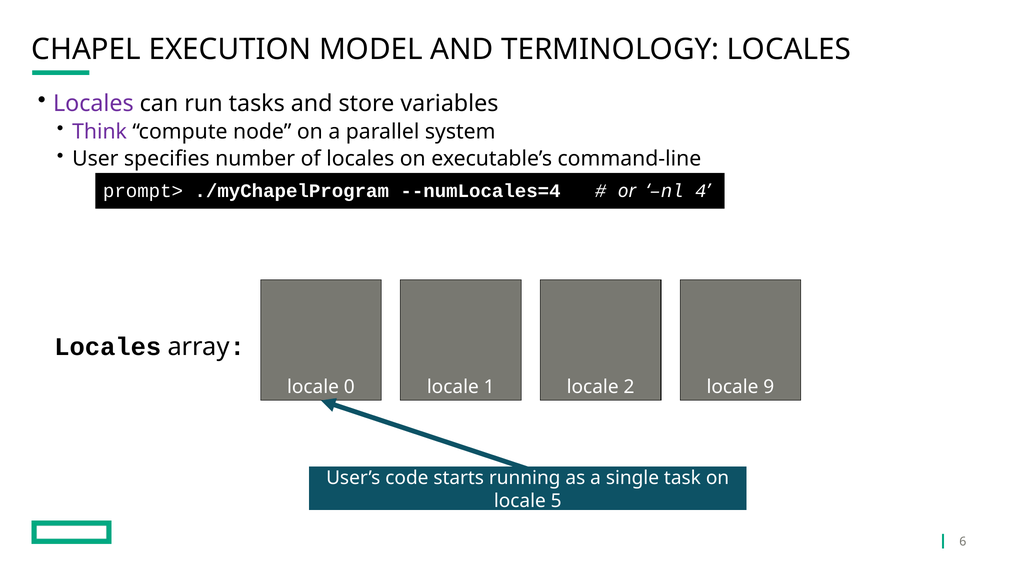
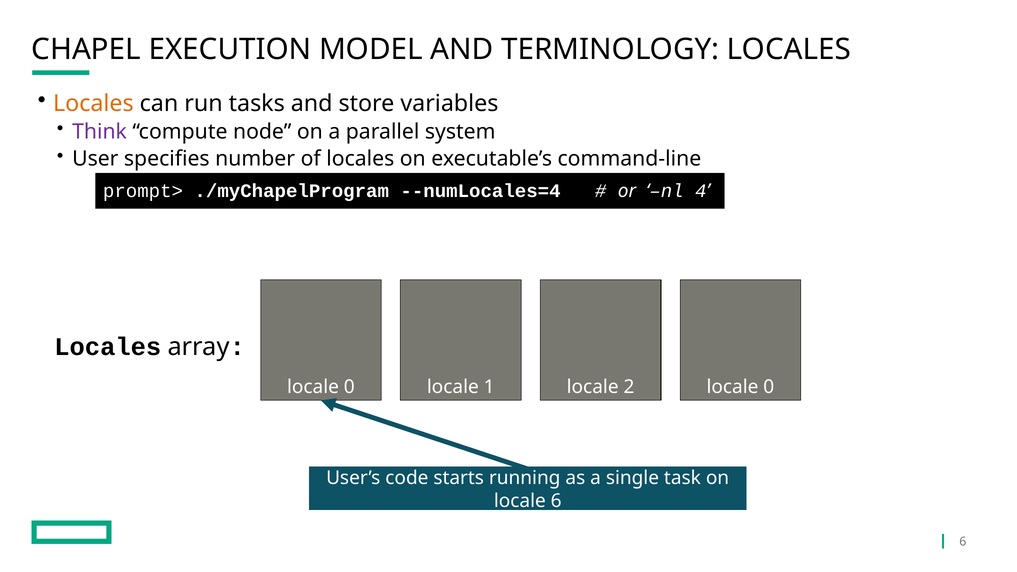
Locales at (93, 103) colour: purple -> orange
2 locale 9: 9 -> 0
locale 5: 5 -> 6
